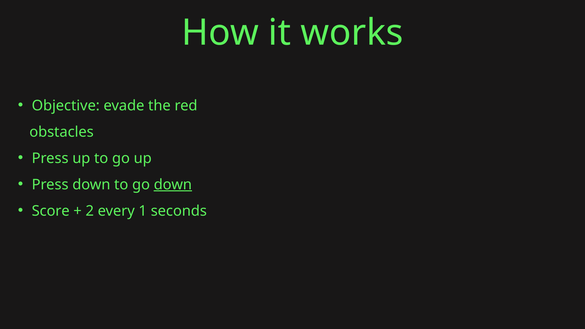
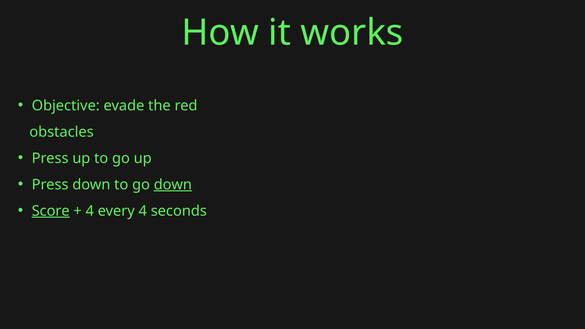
Score underline: none -> present
2 at (90, 211): 2 -> 4
every 1: 1 -> 4
